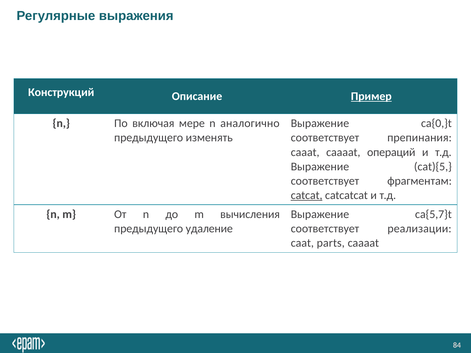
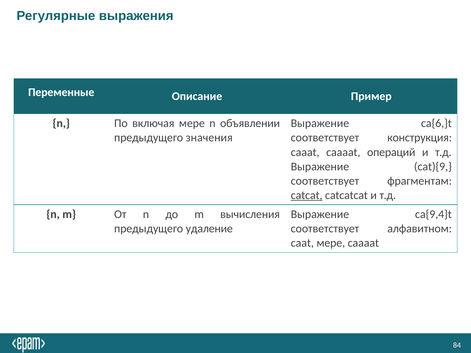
Конструкций: Конструкций -> Переменные
Пример underline: present -> none
аналогично: аналогично -> объявлении
ca{0,}t: ca{0,}t -> ca{6,}t
изменять: изменять -> значения
препинания: препинания -> конструкция
cat){5: cat){5 -> cat){9
ca{5,7}t: ca{5,7}t -> ca{9,4}t
реализации: реализации -> алфавитном
cааt parts: parts -> мере
